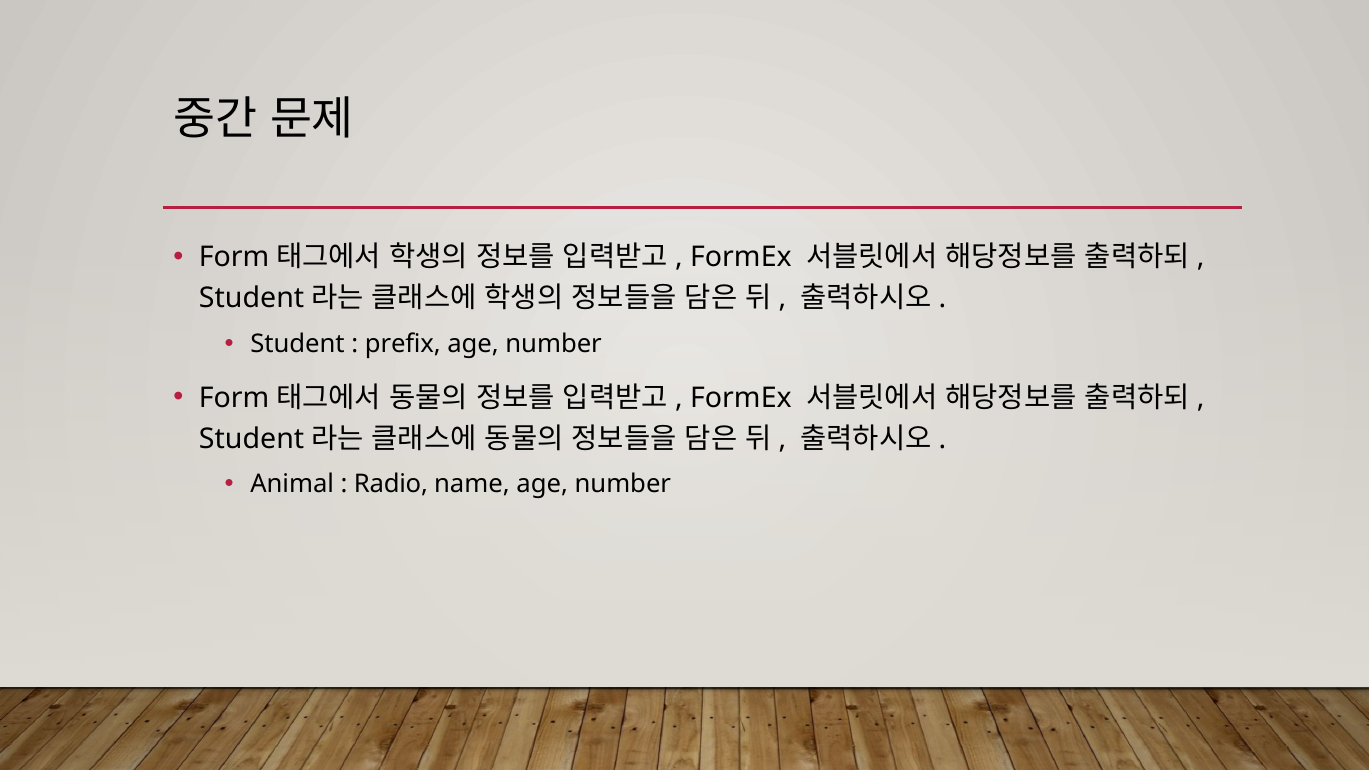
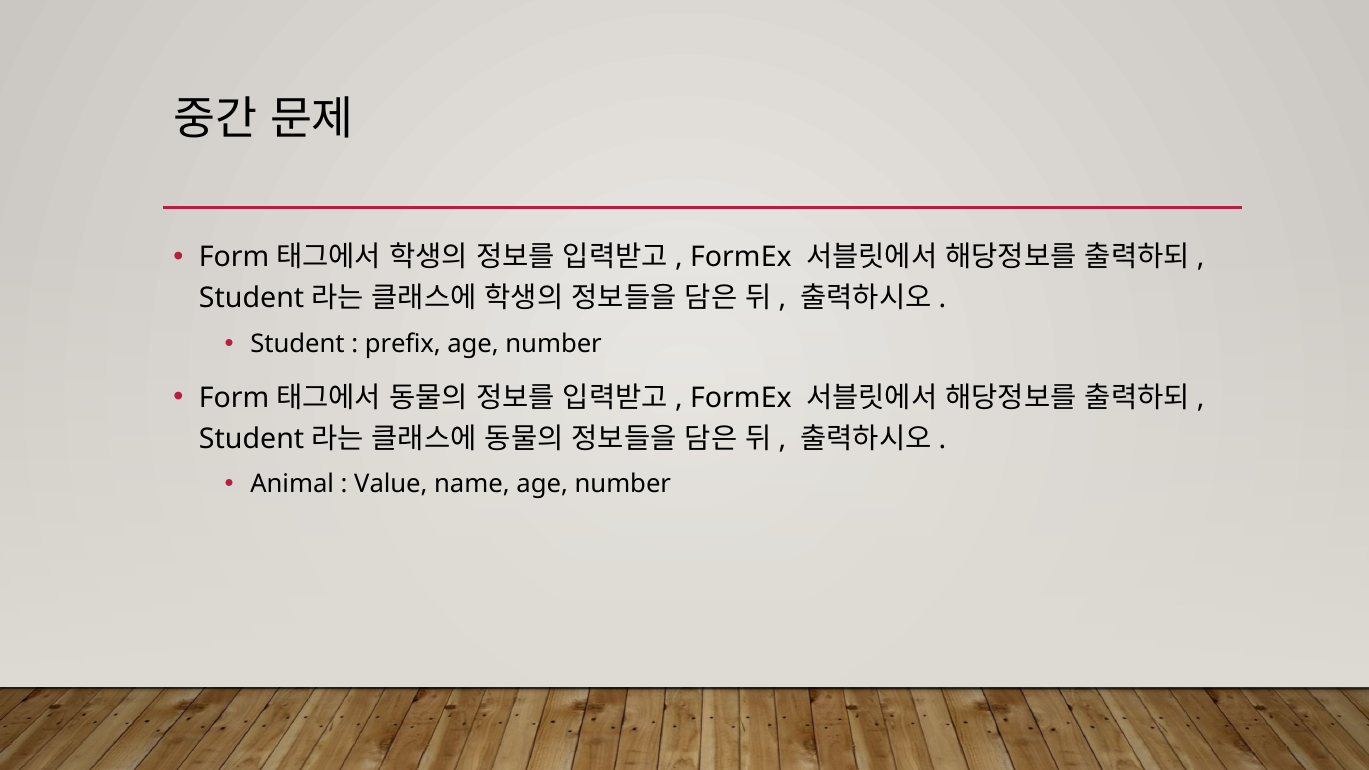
Radio: Radio -> Value
